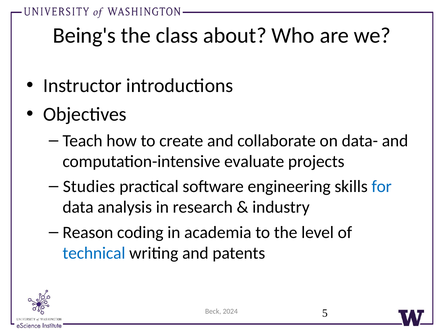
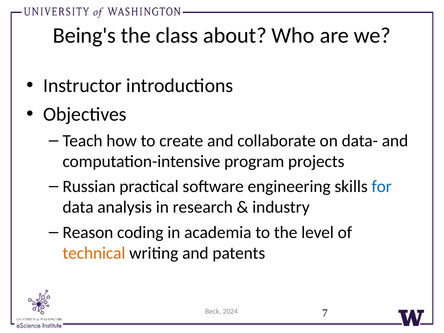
evaluate: evaluate -> program
Studies: Studies -> Russian
technical colour: blue -> orange
5: 5 -> 7
